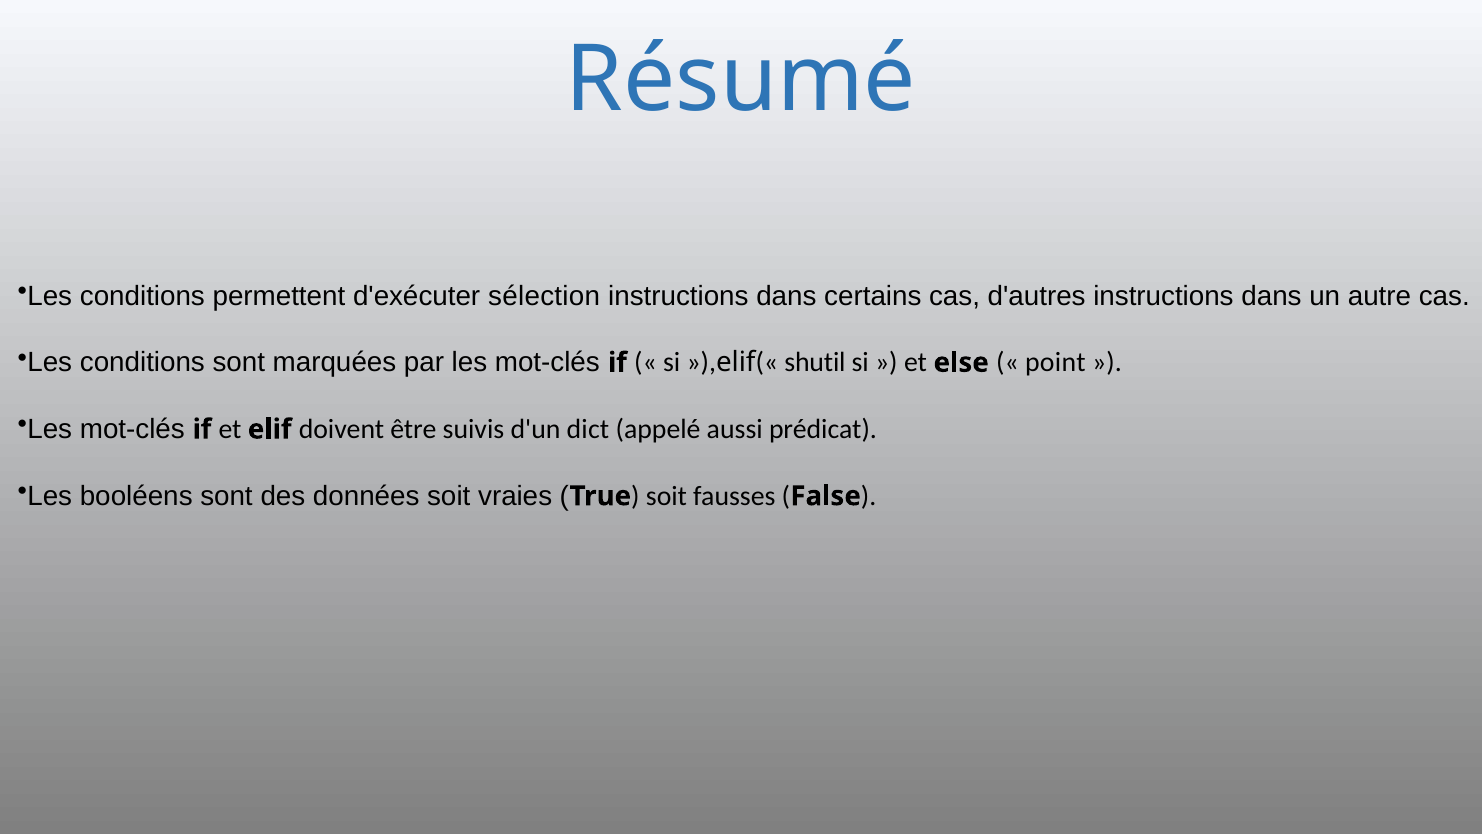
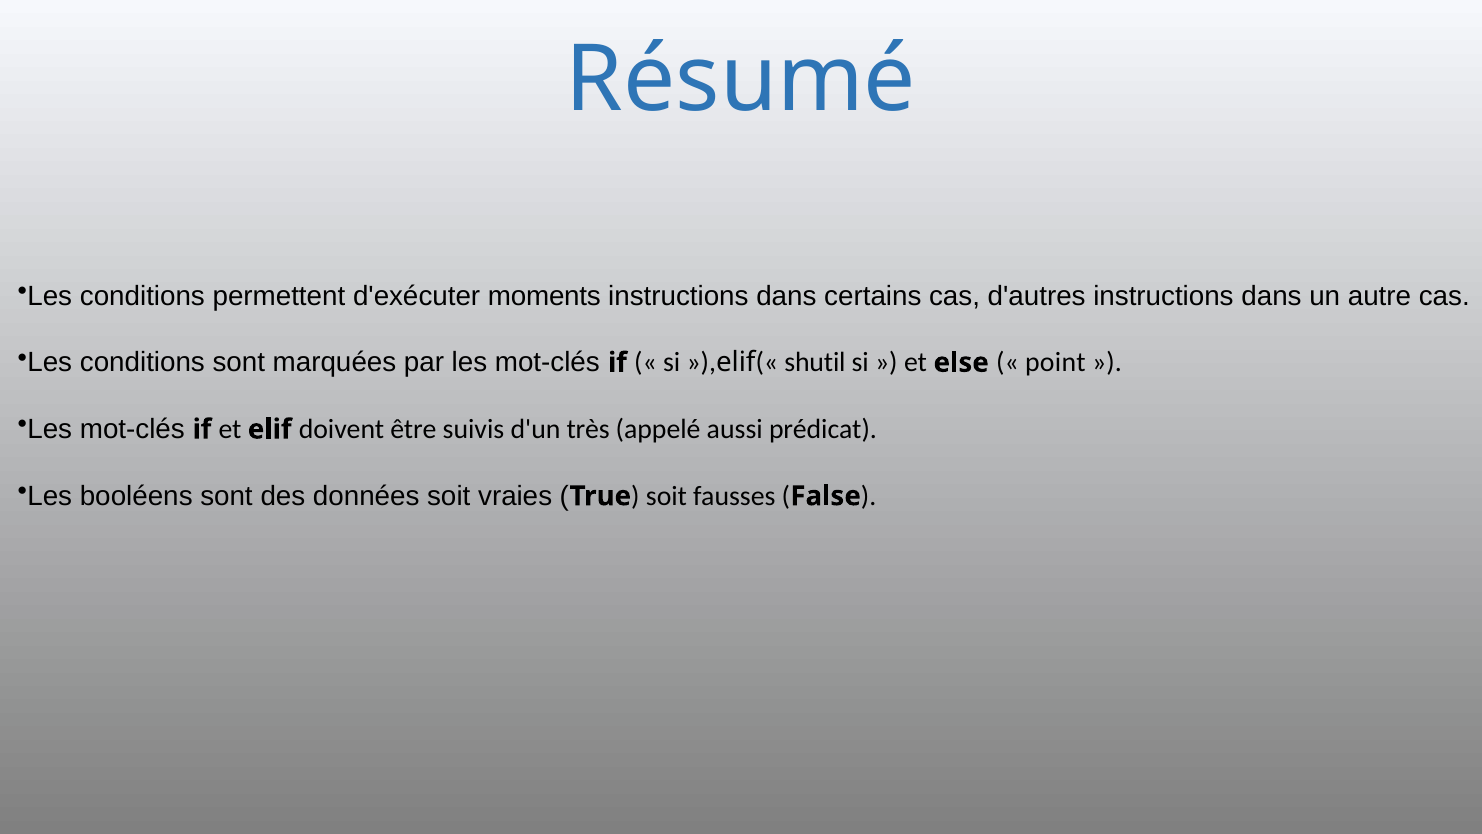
sélection: sélection -> moments
dict: dict -> très
